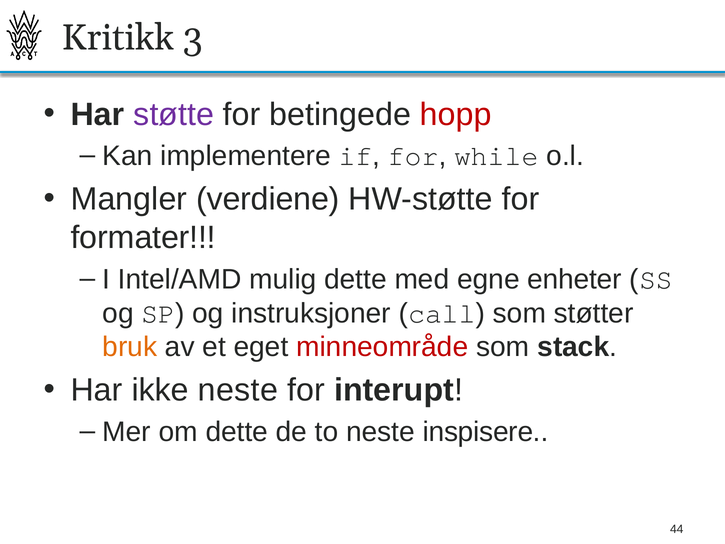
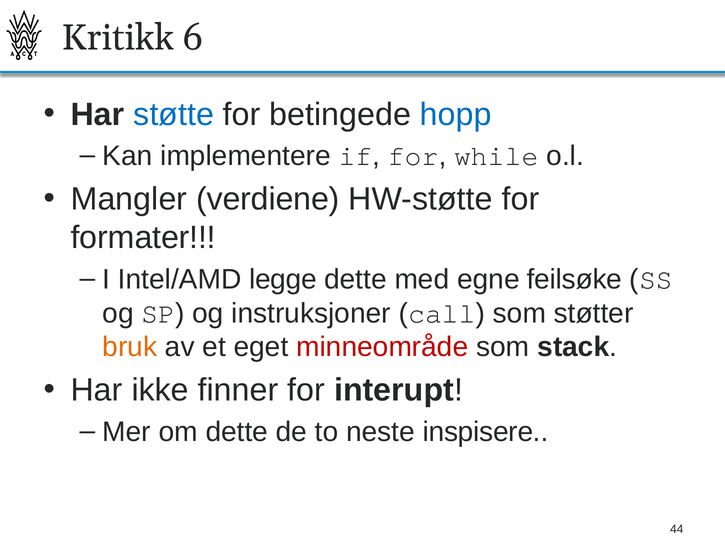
3: 3 -> 6
støtte colour: purple -> blue
hopp colour: red -> blue
mulig: mulig -> legge
enheter: enheter -> feilsøke
ikke neste: neste -> finner
